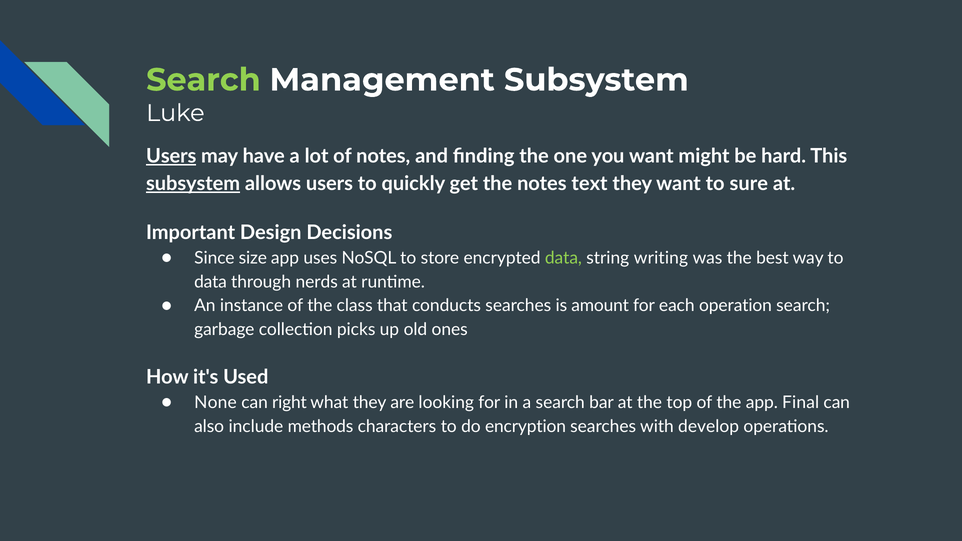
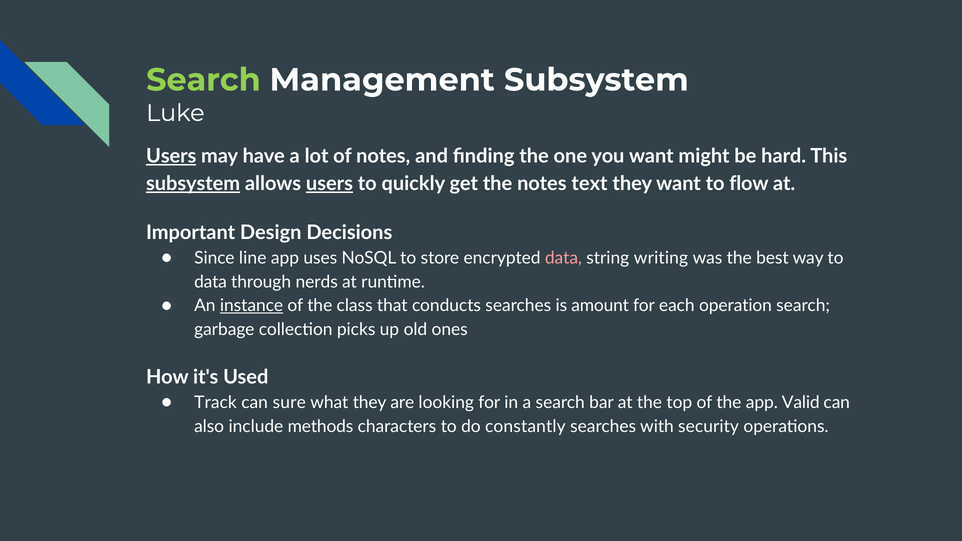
users at (329, 184) underline: none -> present
sure: sure -> flow
size: size -> line
data at (563, 258) colour: light green -> pink
instance underline: none -> present
None: None -> Track
right: right -> sure
Final: Final -> Valid
encryption: encryption -> constantly
develop: develop -> security
